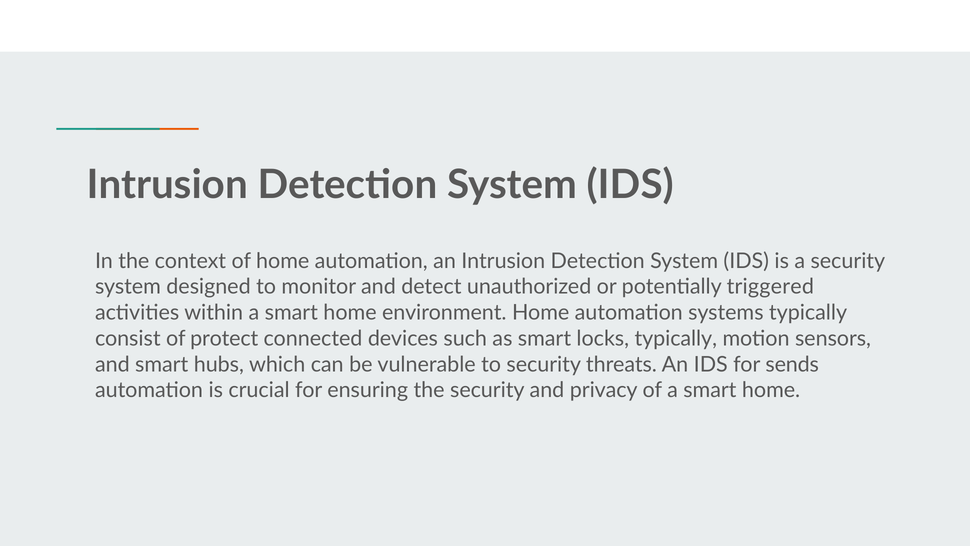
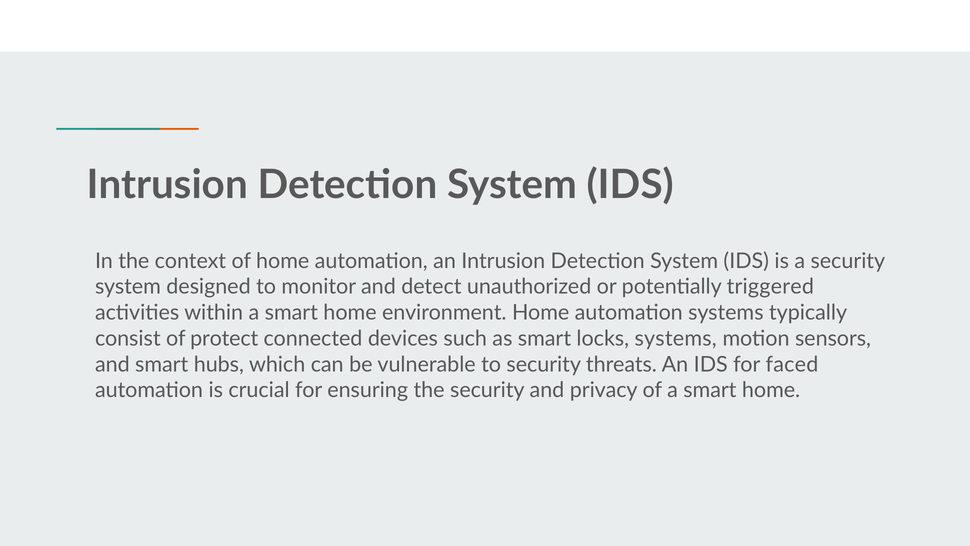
locks typically: typically -> systems
sends: sends -> faced
